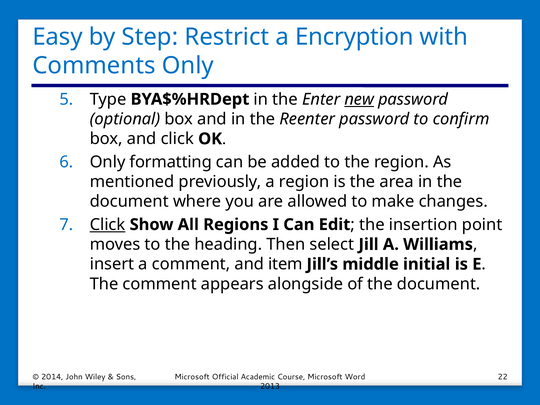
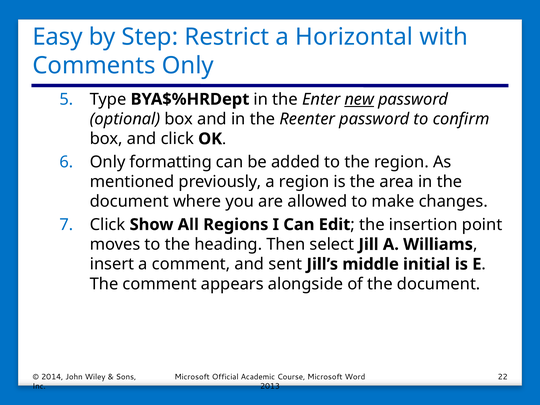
Encryption: Encryption -> Horizontal
Click at (108, 225) underline: present -> none
item: item -> sent
